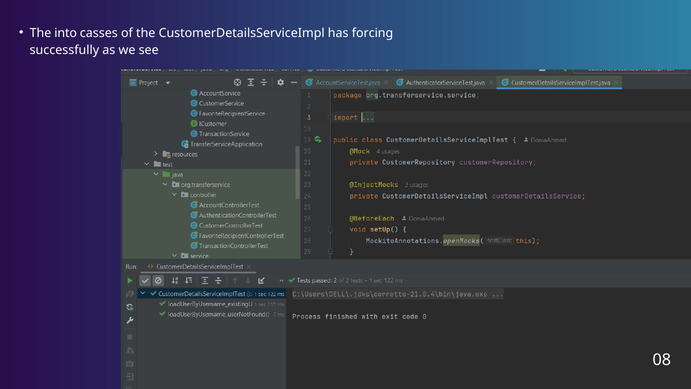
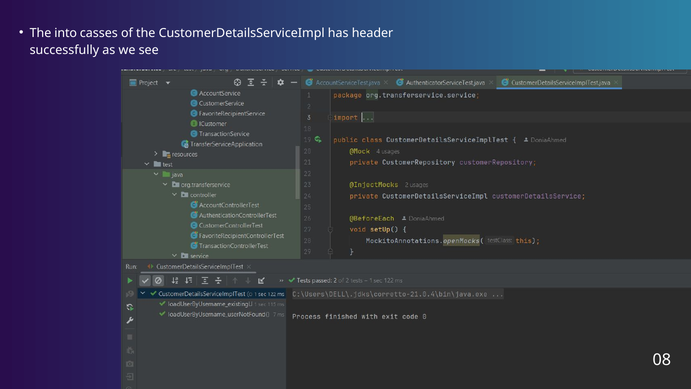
forcing: forcing -> header
